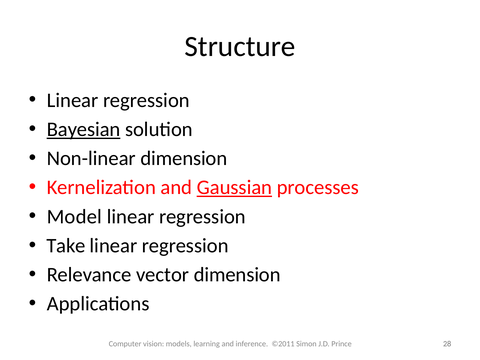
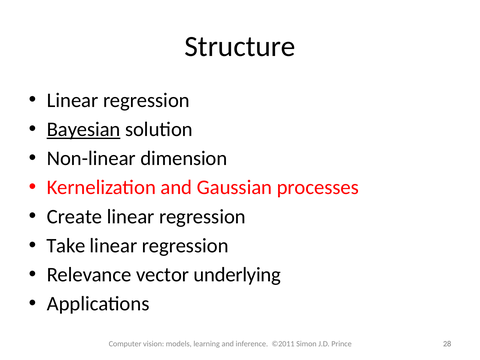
Gaussian underline: present -> none
Model: Model -> Create
vector dimension: dimension -> underlying
